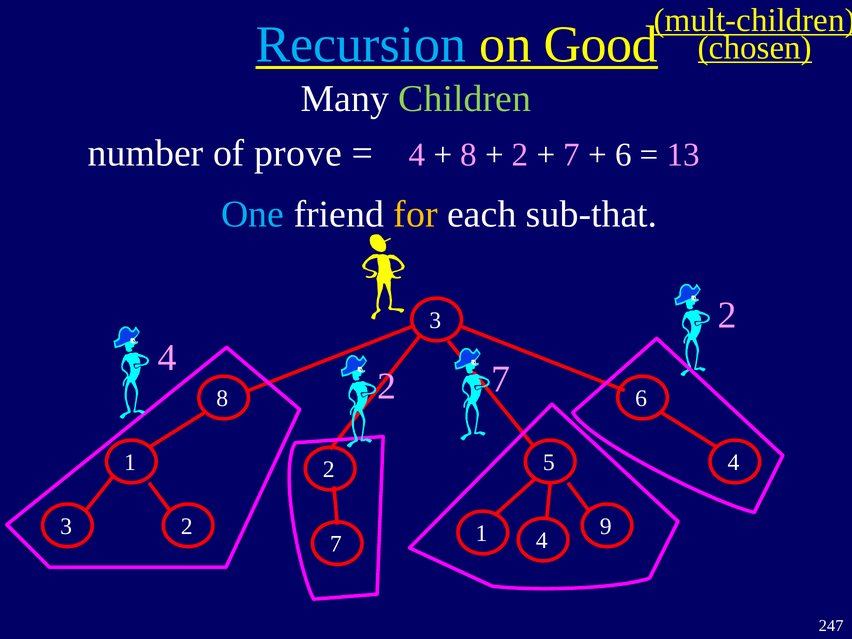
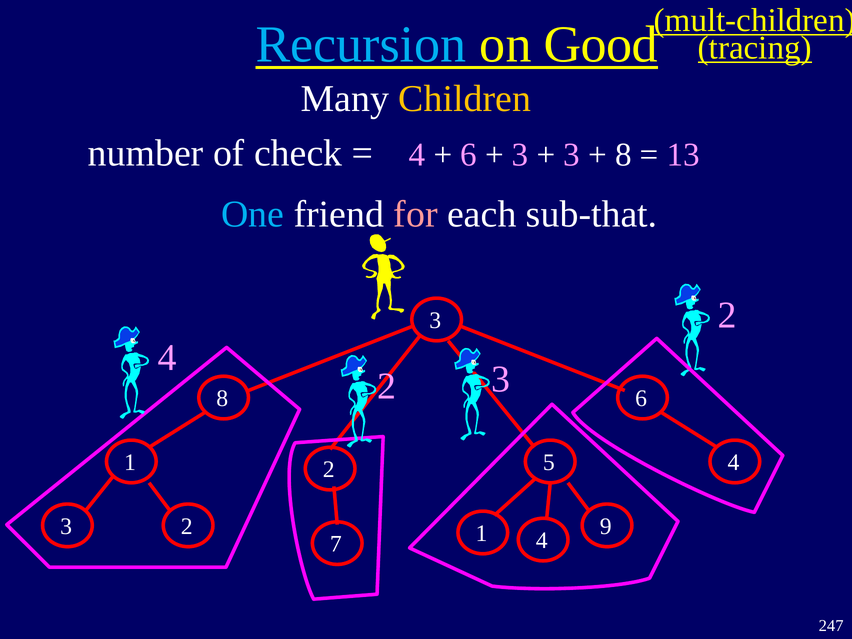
chosen: chosen -> tracing
Children colour: light green -> yellow
prove: prove -> check
8 at (469, 155): 8 -> 6
2 at (520, 155): 2 -> 3
7 at (572, 155): 7 -> 3
6 at (623, 155): 6 -> 8
for colour: yellow -> pink
7 at (501, 379): 7 -> 3
